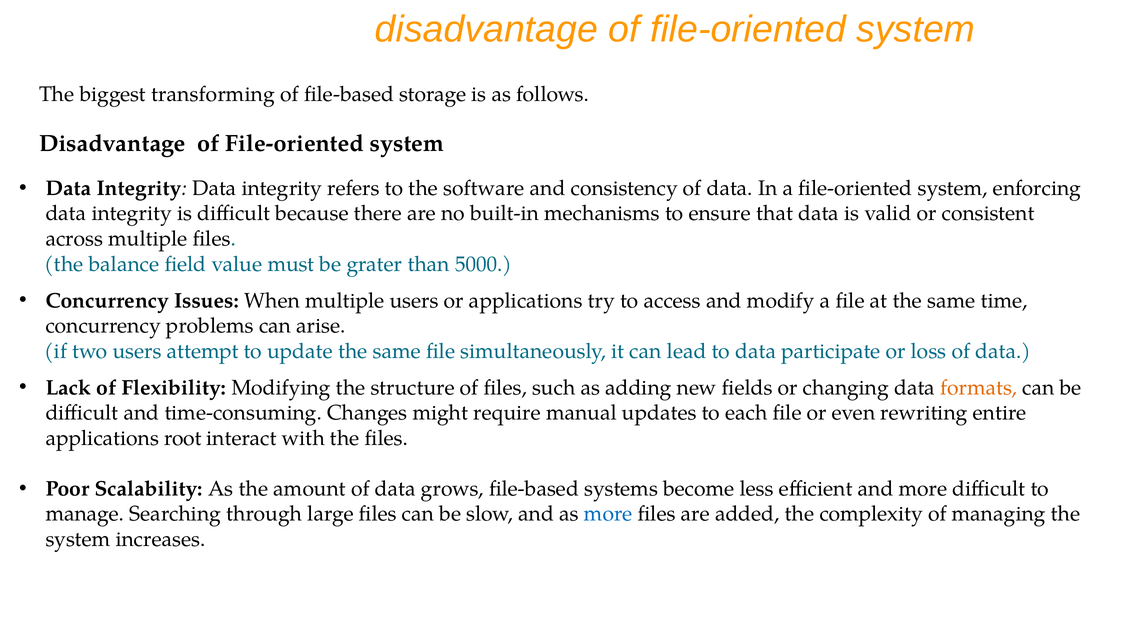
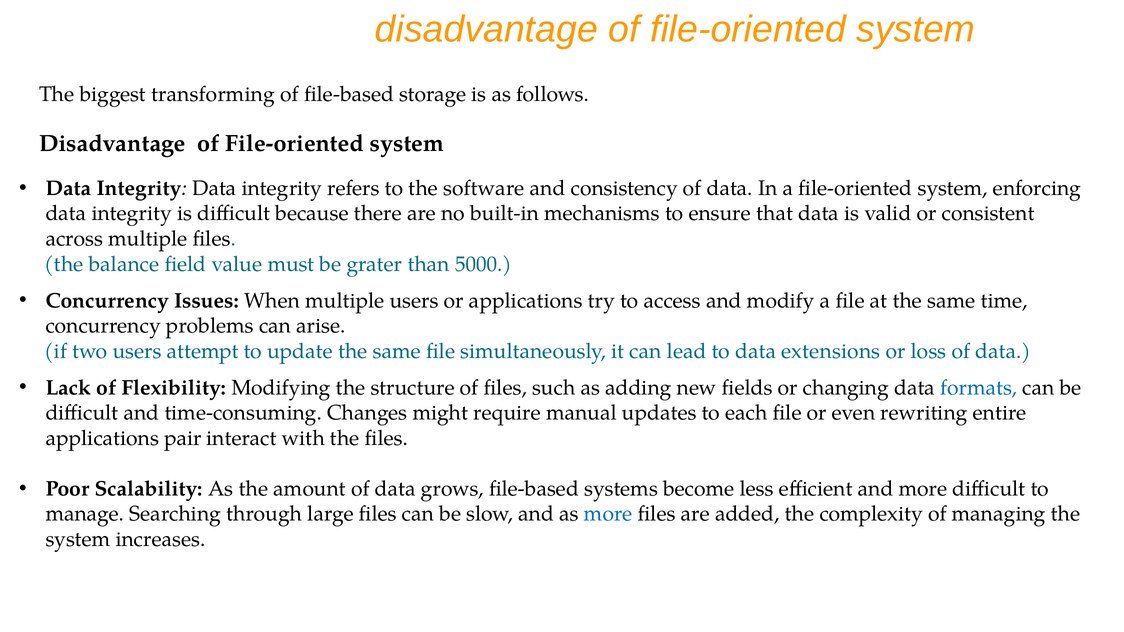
participate: participate -> extensions
formats colour: orange -> blue
root: root -> pair
